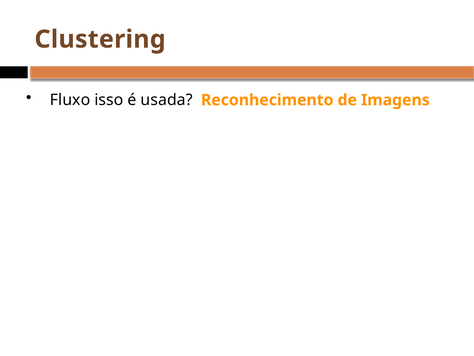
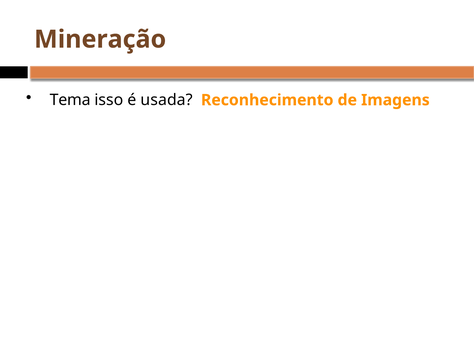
Clustering: Clustering -> Mineração
Fluxo: Fluxo -> Tema
